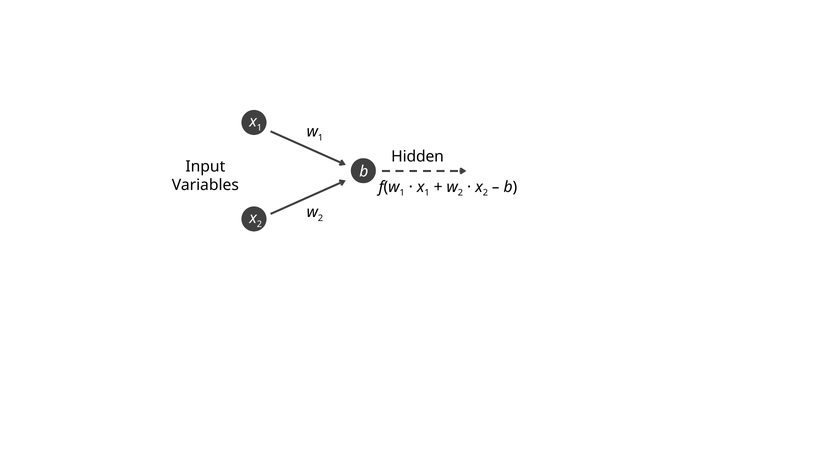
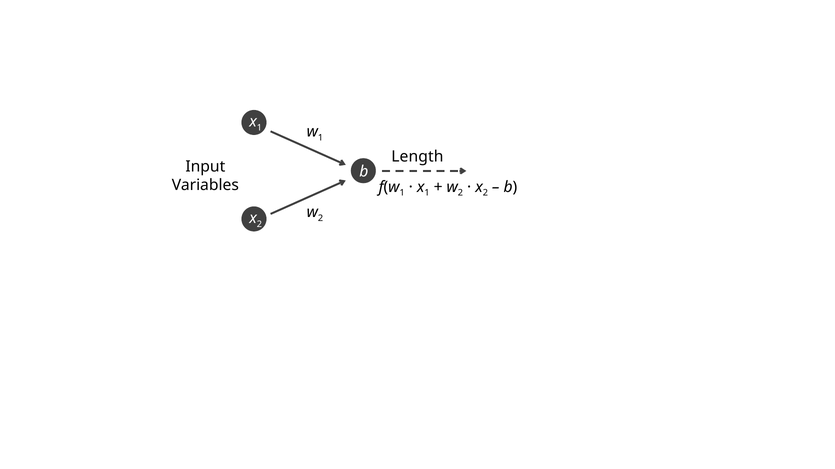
Hidden: Hidden -> Length
